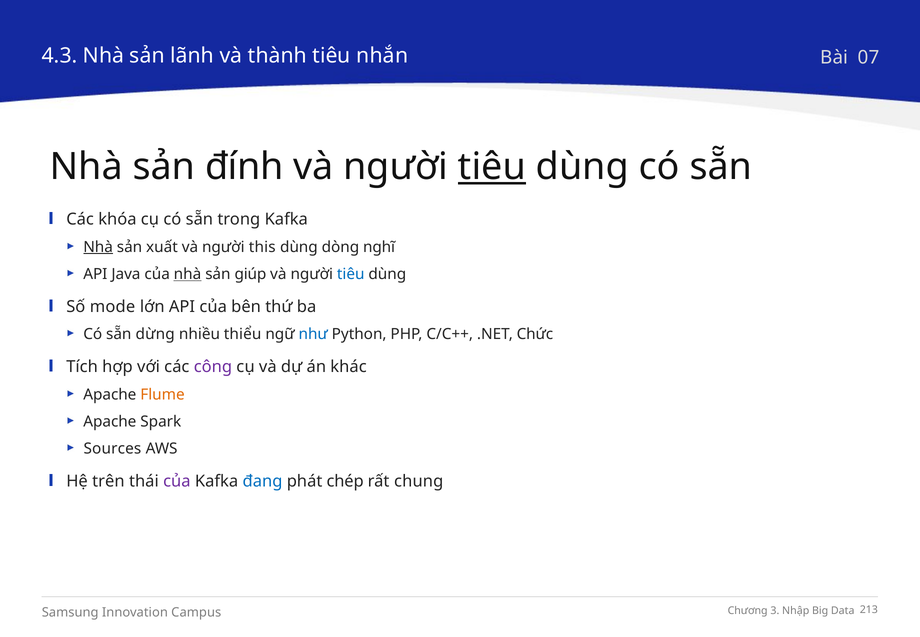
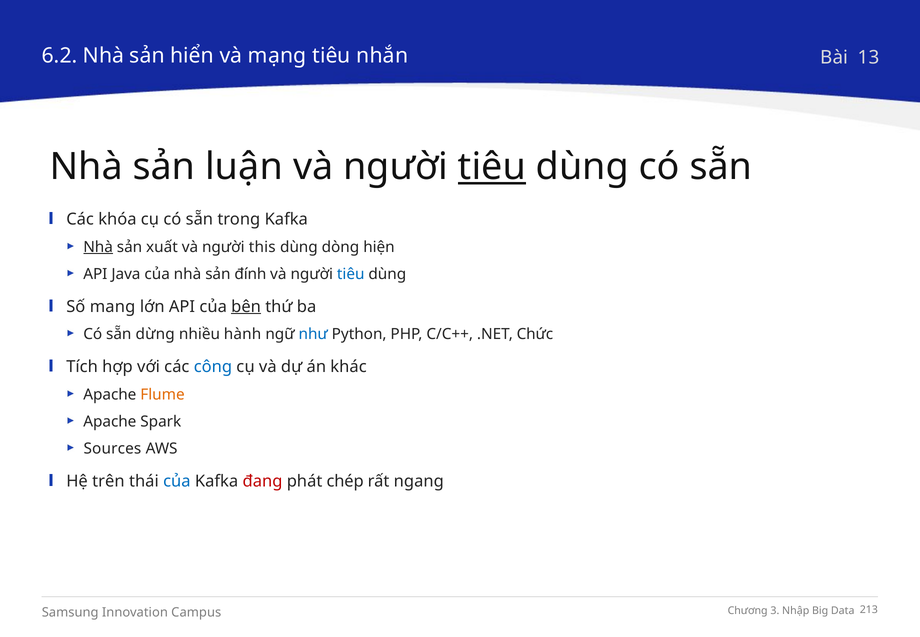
4.3: 4.3 -> 6.2
lãnh: lãnh -> hiển
thành: thành -> mạng
07: 07 -> 13
đính: đính -> luận
nghĩ: nghĩ -> hiện
nhà at (187, 274) underline: present -> none
giúp: giúp -> đính
mode: mode -> mang
bên underline: none -> present
thiểu: thiểu -> hành
công colour: purple -> blue
của at (177, 481) colour: purple -> blue
đang colour: blue -> red
chung: chung -> ngang
